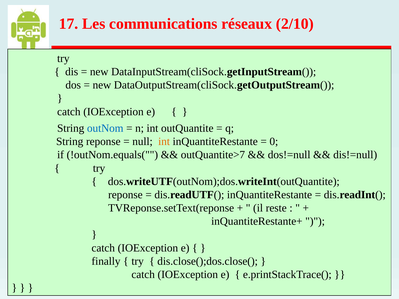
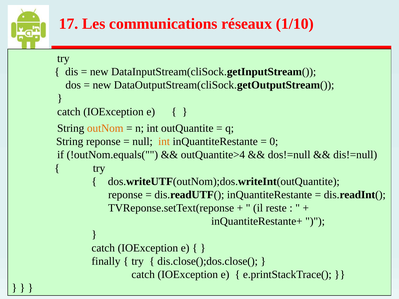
2/10: 2/10 -> 1/10
outNom colour: blue -> orange
outQuantite>7: outQuantite>7 -> outQuantite>4
